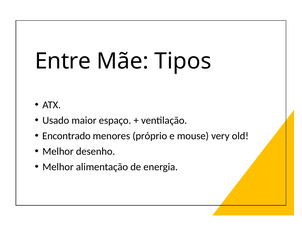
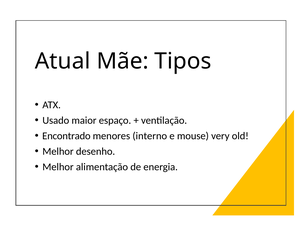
Entre: Entre -> Atual
próprio: próprio -> interno
